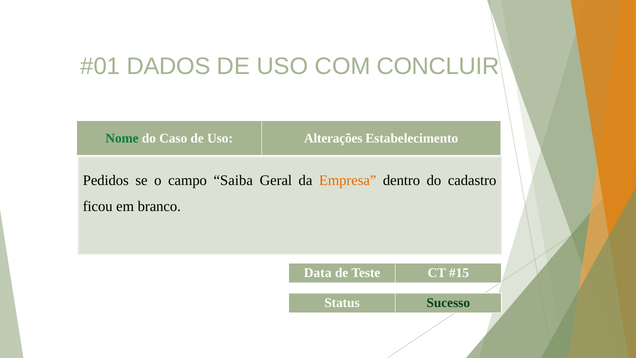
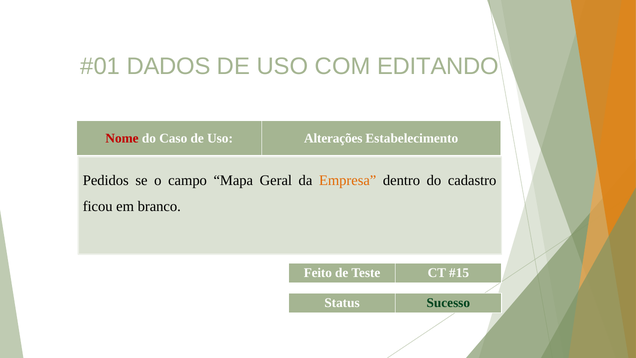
CONCLUIR: CONCLUIR -> EDITANDO
Nome colour: green -> red
Saiba: Saiba -> Mapa
Data: Data -> Feito
